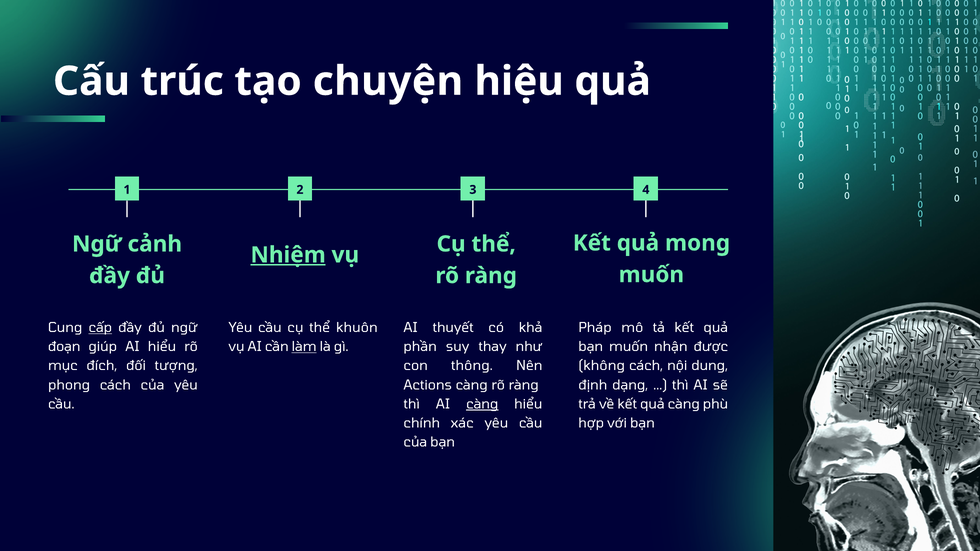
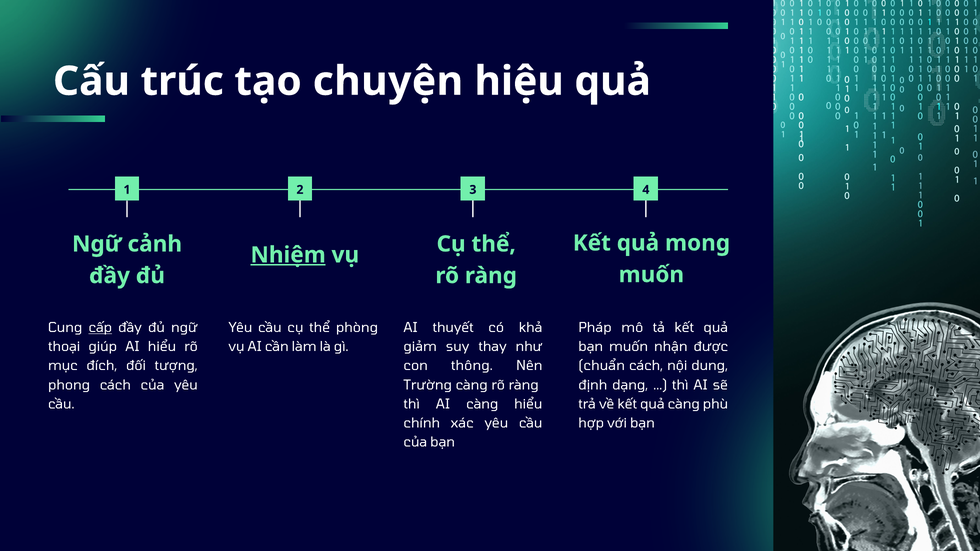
khuôn: khuôn -> phòng
đoạn: đoạn -> thoại
làm underline: present -> none
phần: phần -> giảm
không: không -> chuẩn
Actions: Actions -> Trường
càng at (482, 404) underline: present -> none
